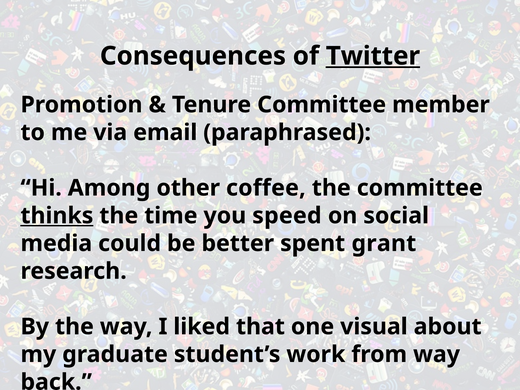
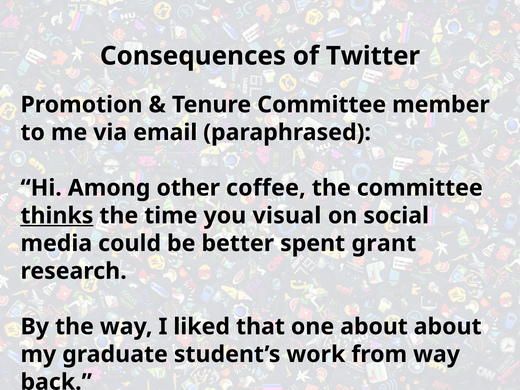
Twitter underline: present -> none
speed: speed -> visual
one visual: visual -> about
